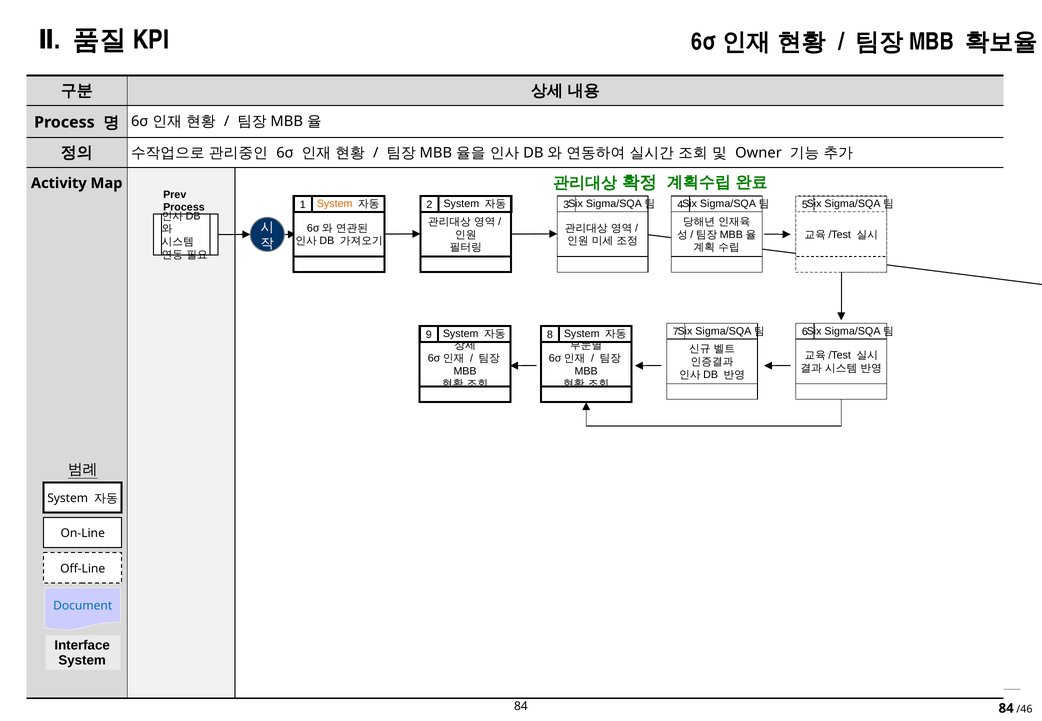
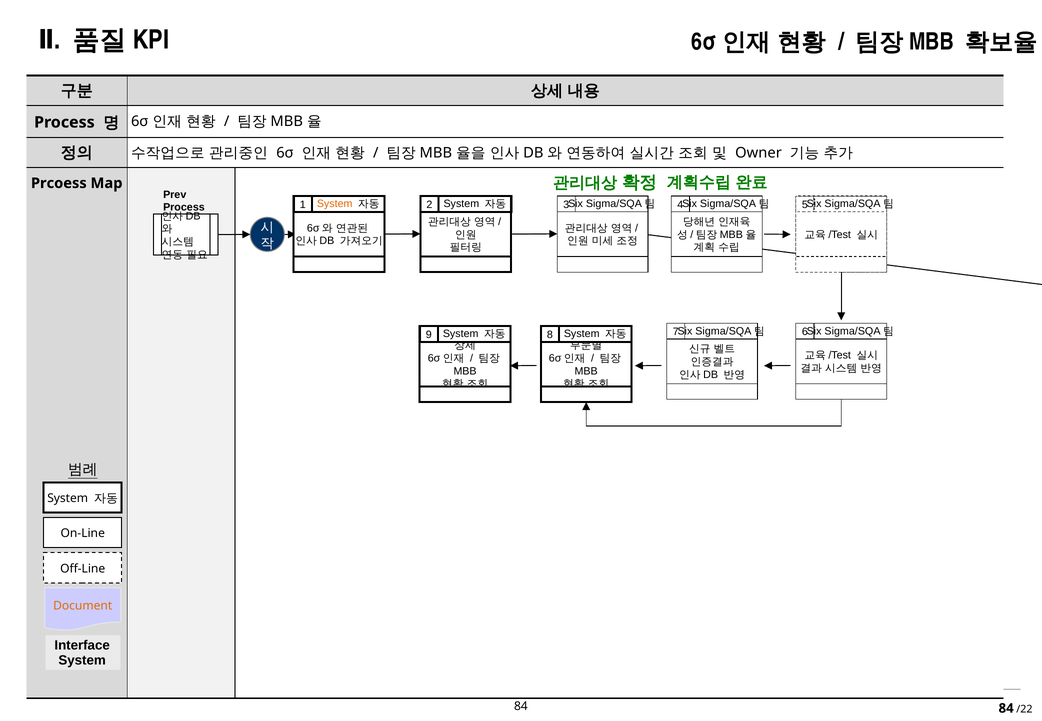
Activity: Activity -> Prcoess
Document colour: blue -> orange
/46: /46 -> /22
